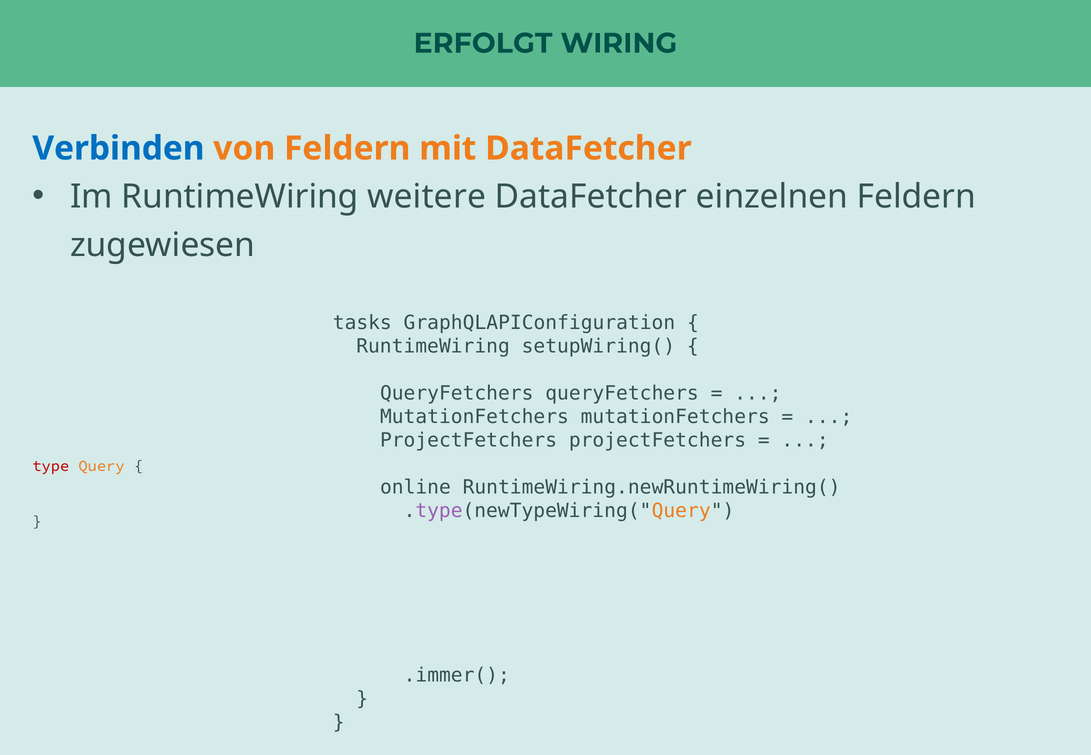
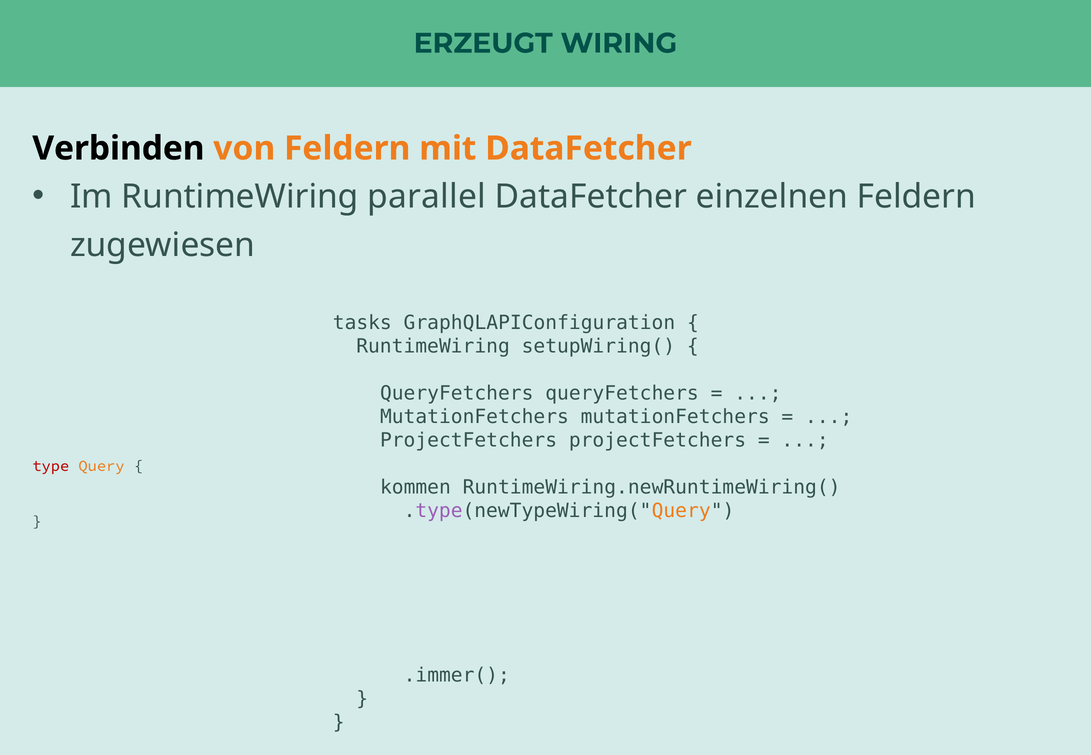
ERFOLGT: ERFOLGT -> ERZEUGT
Verbinden colour: blue -> black
weitere: weitere -> parallel
online: online -> kommen
